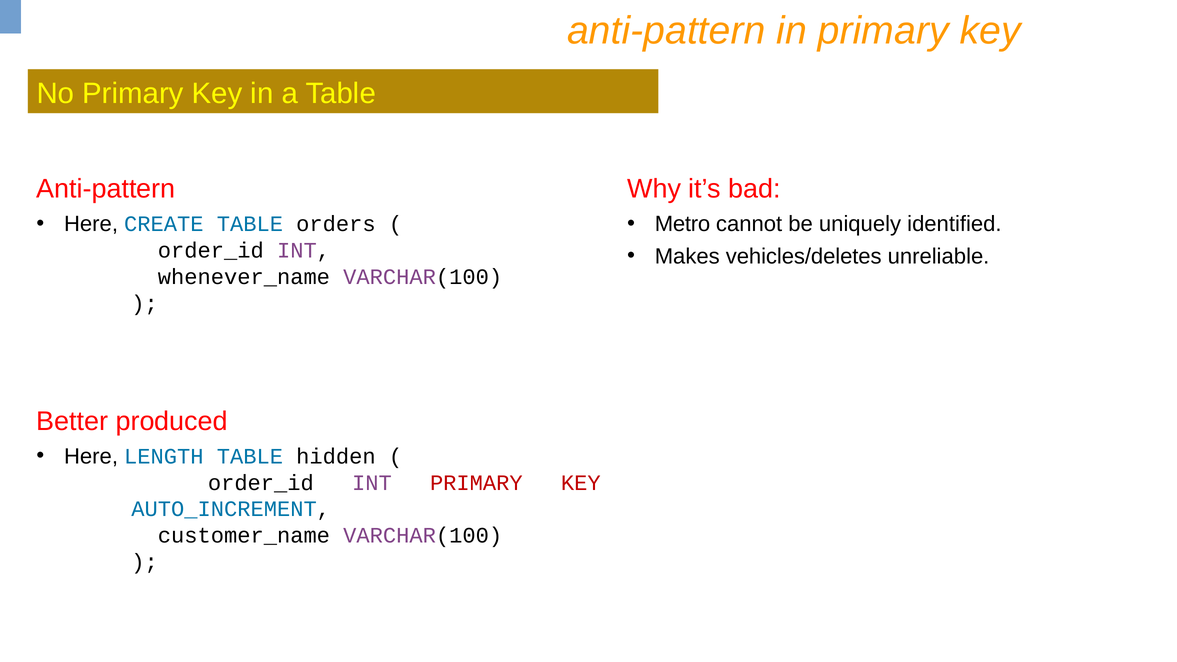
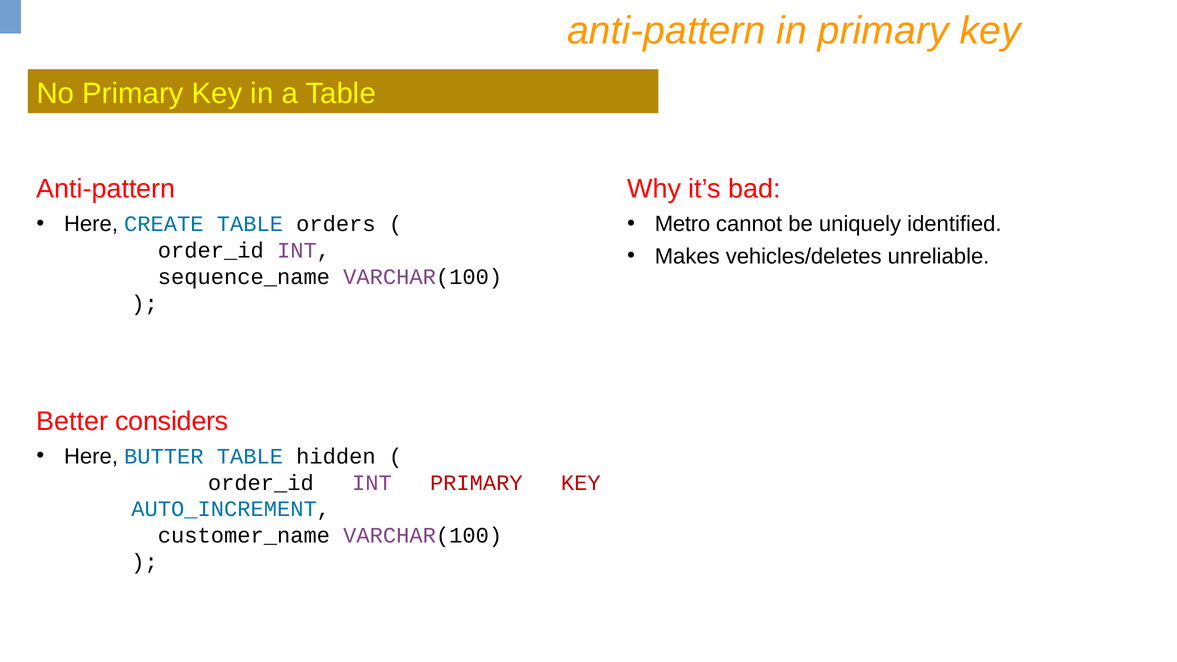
whenever_name: whenever_name -> sequence_name
produced: produced -> considers
LENGTH: LENGTH -> BUTTER
